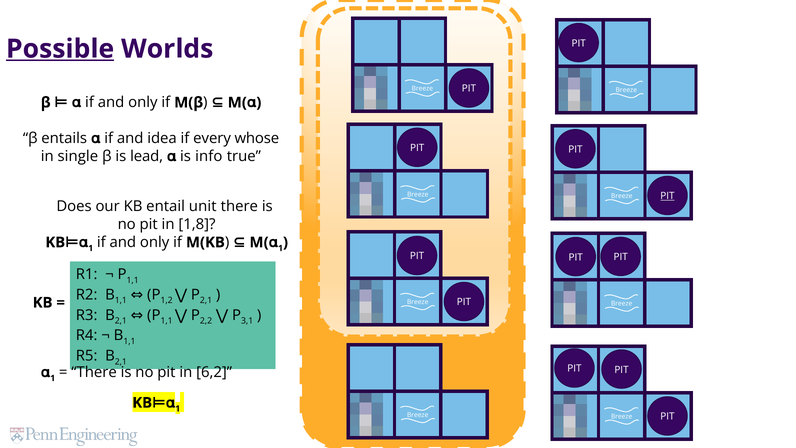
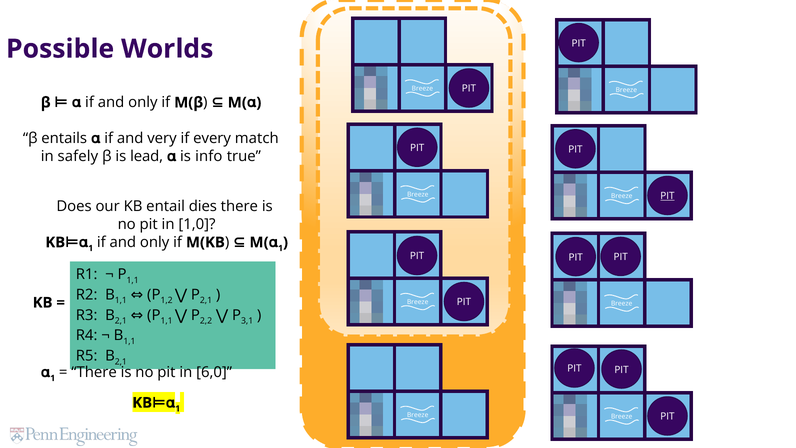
Possible underline: present -> none
idea: idea -> very
whose: whose -> match
single: single -> safely
unit: unit -> dies
1,8: 1,8 -> 1,0
6,2: 6,2 -> 6,0
